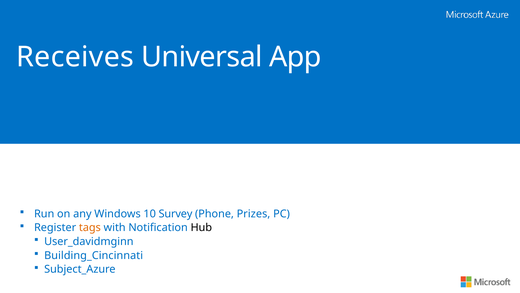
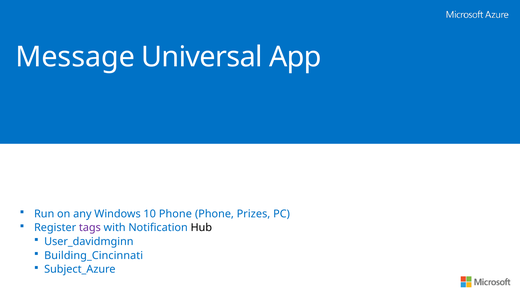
Receives: Receives -> Message
10 Survey: Survey -> Phone
tags colour: orange -> purple
